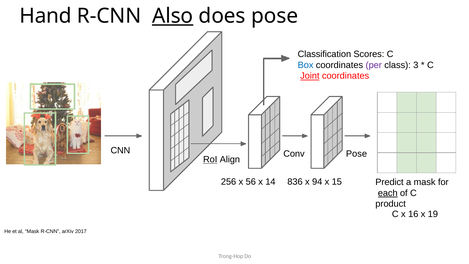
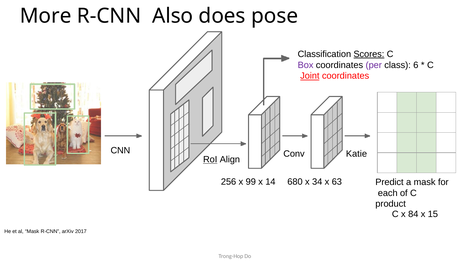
Hand: Hand -> More
Also underline: present -> none
Scores underline: none -> present
Box colour: blue -> purple
3: 3 -> 6
CNN Pose: Pose -> Katie
56: 56 -> 99
836: 836 -> 680
94: 94 -> 34
15: 15 -> 63
each underline: present -> none
16: 16 -> 84
19: 19 -> 15
